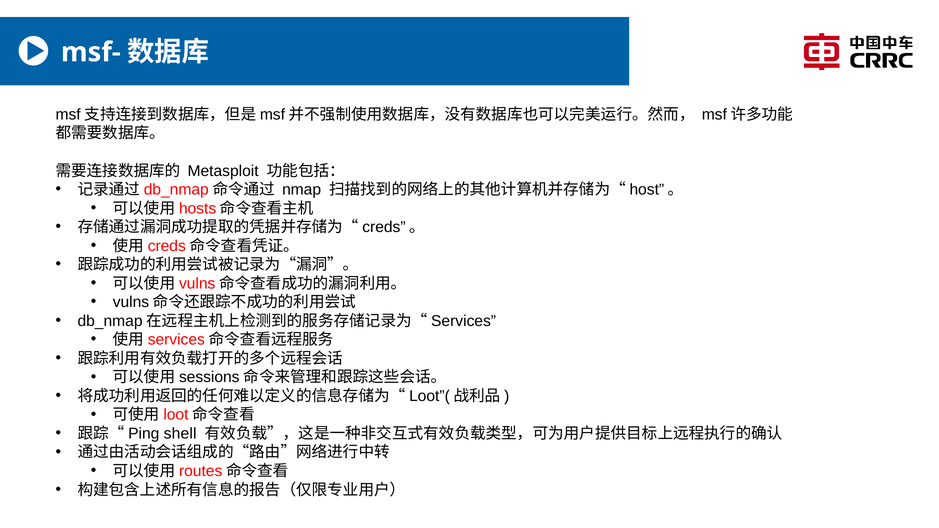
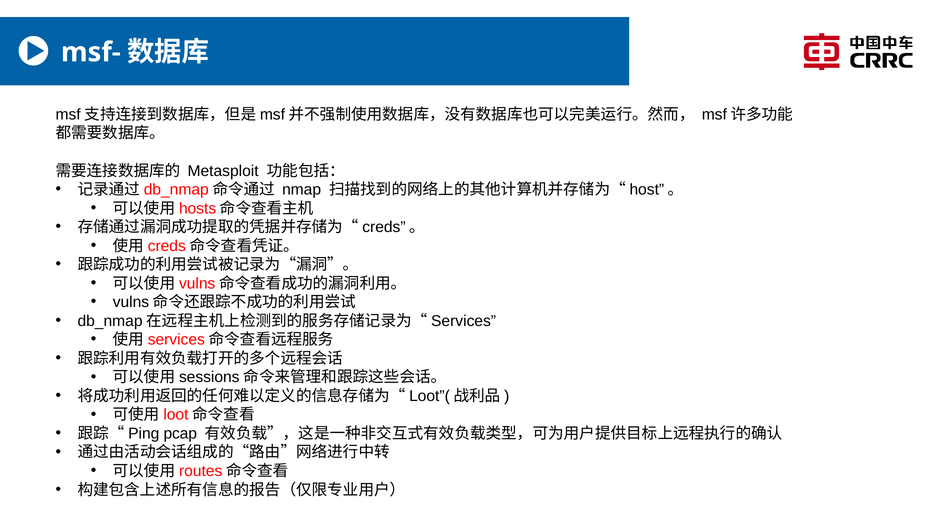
shell: shell -> pcap
